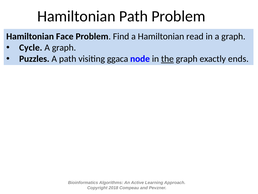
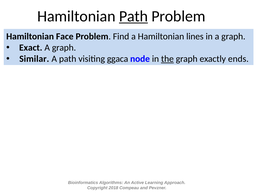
Path at (134, 16) underline: none -> present
read: read -> lines
Cycle: Cycle -> Exact
Puzzles: Puzzles -> Similar
